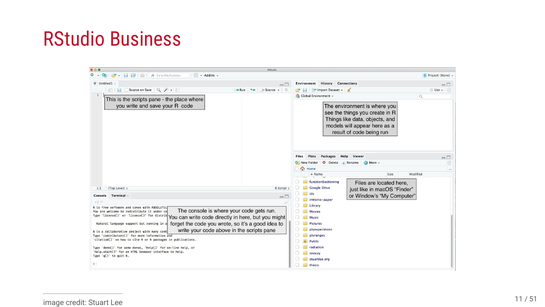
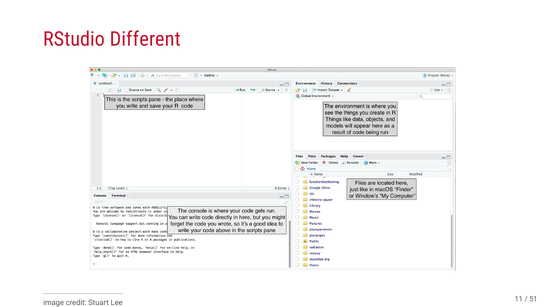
Business: Business -> Different
